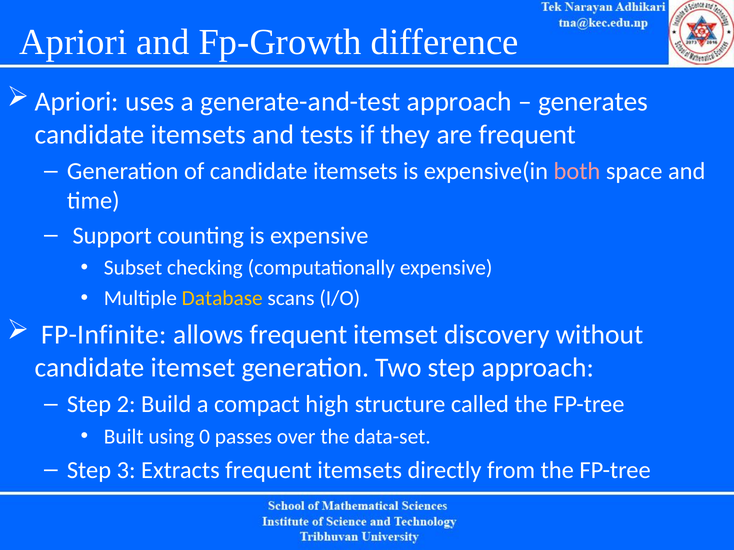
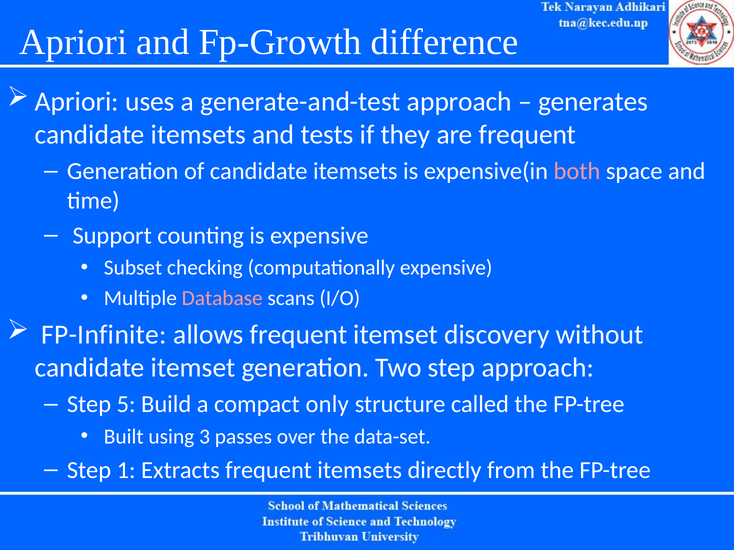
Database colour: yellow -> pink
2: 2 -> 5
high: high -> only
0: 0 -> 3
3: 3 -> 1
